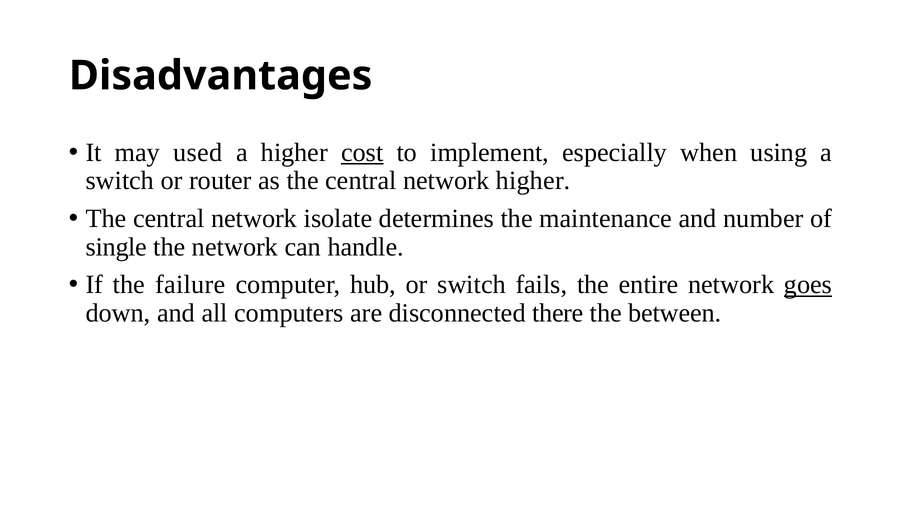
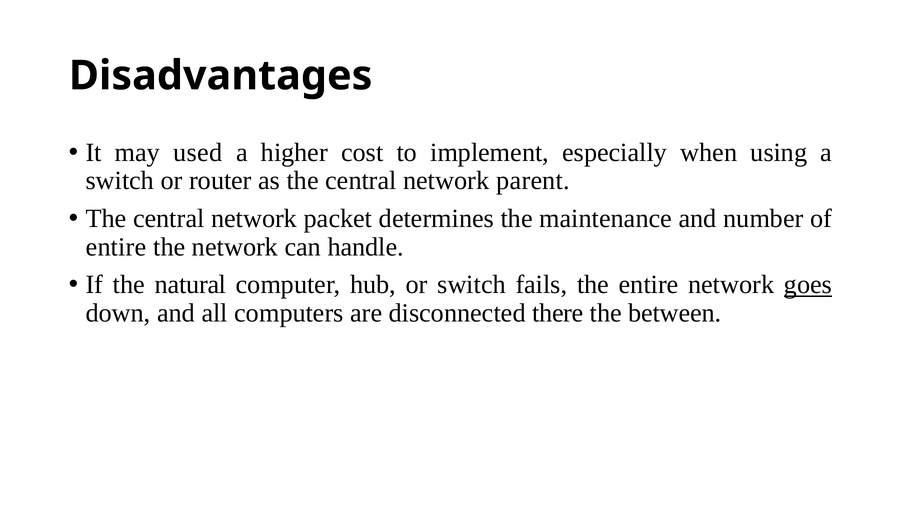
cost underline: present -> none
network higher: higher -> parent
isolate: isolate -> packet
single at (116, 247): single -> entire
failure: failure -> natural
